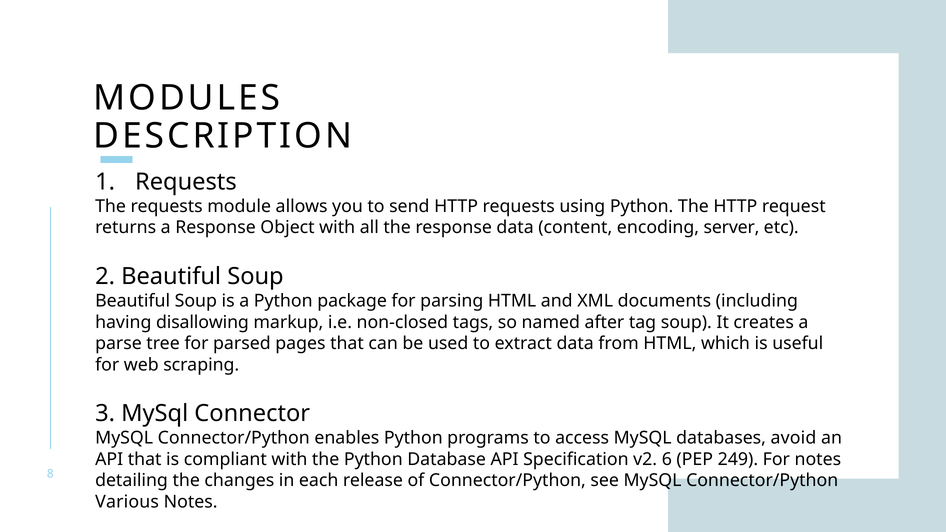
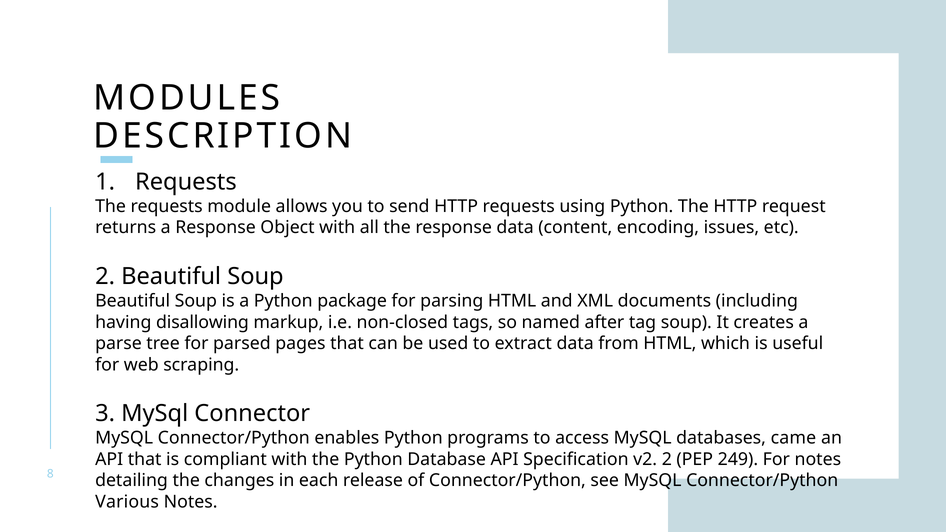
server: server -> issues
avoid: avoid -> came
v2 6: 6 -> 2
